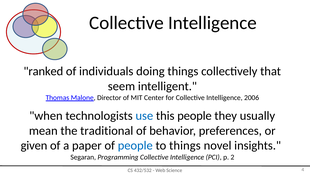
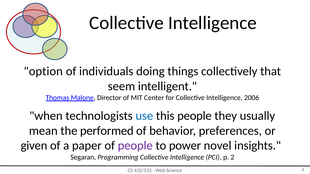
ranked: ranked -> option
traditional: traditional -> performed
people at (135, 146) colour: blue -> purple
to things: things -> power
